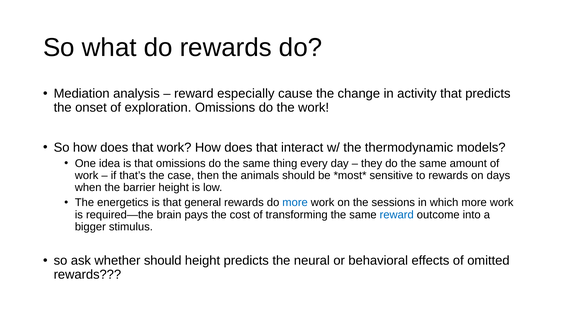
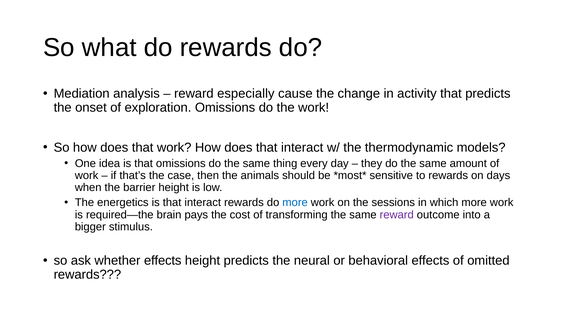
is that general: general -> interact
reward at (397, 215) colour: blue -> purple
whether should: should -> effects
